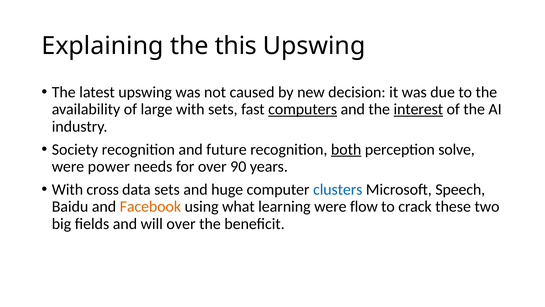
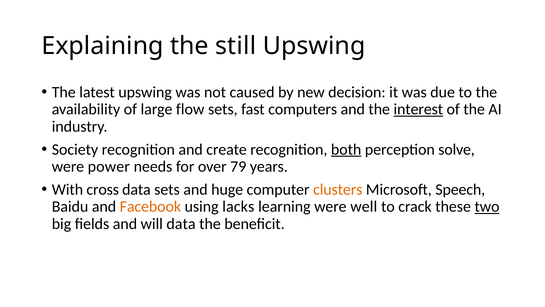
this: this -> still
large with: with -> flow
computers underline: present -> none
future: future -> create
90: 90 -> 79
clusters colour: blue -> orange
what: what -> lacks
flow: flow -> well
two underline: none -> present
will over: over -> data
